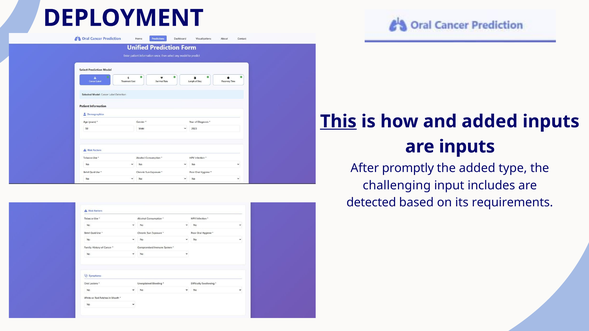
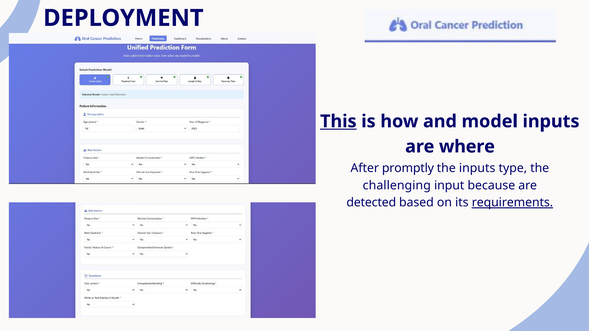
and added: added -> model
are inputs: inputs -> where
the added: added -> inputs
includes: includes -> because
requirements underline: none -> present
